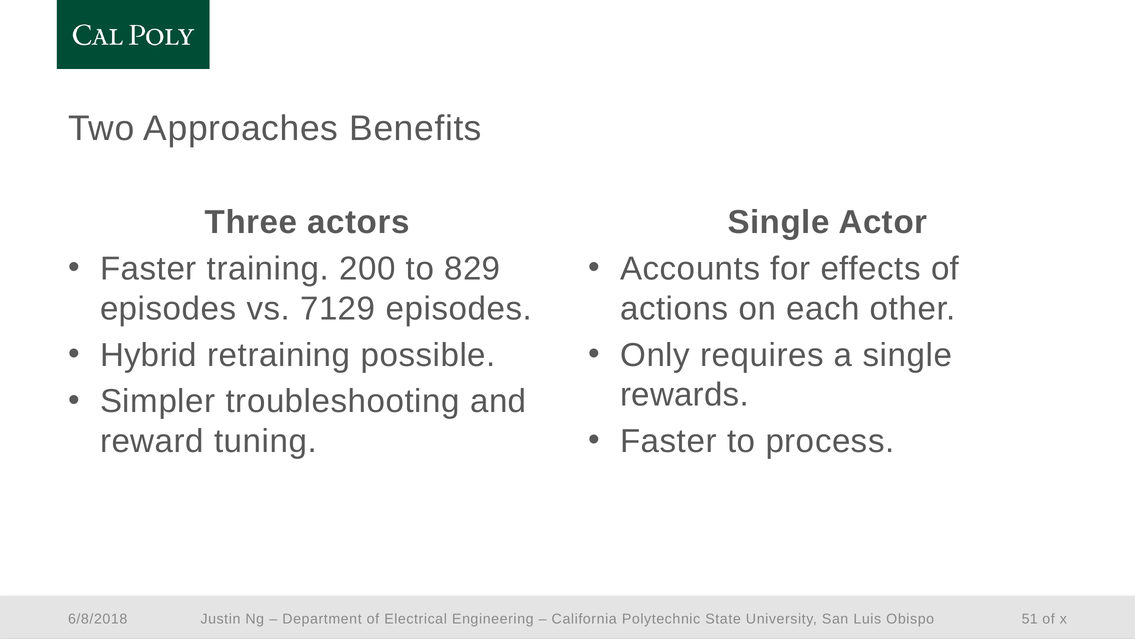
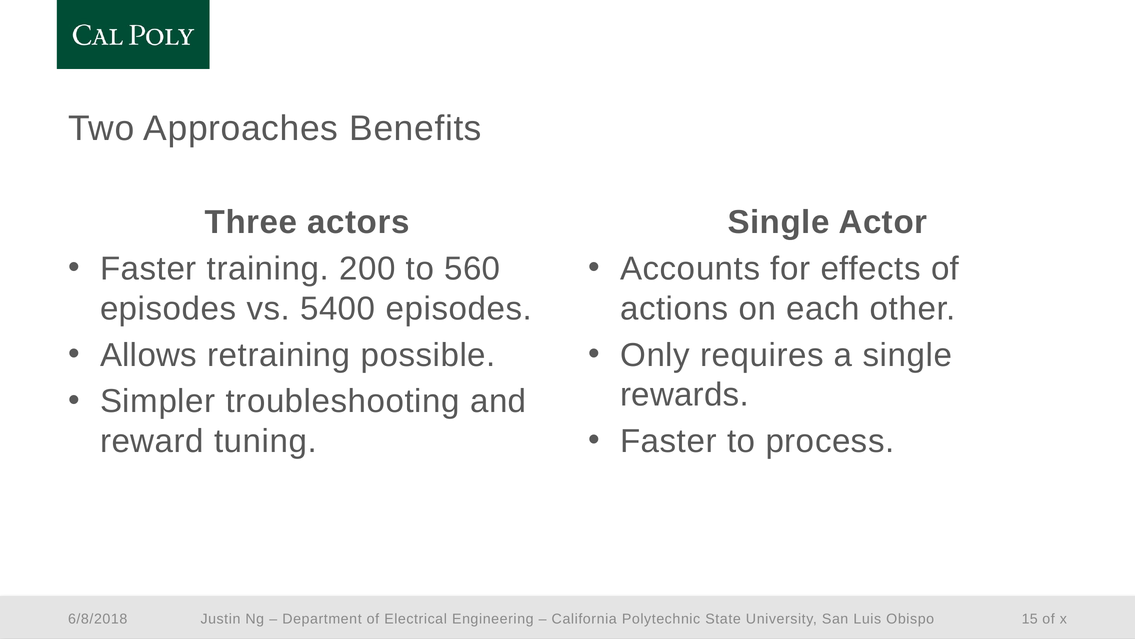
829: 829 -> 560
7129: 7129 -> 5400
Hybrid: Hybrid -> Allows
51: 51 -> 15
